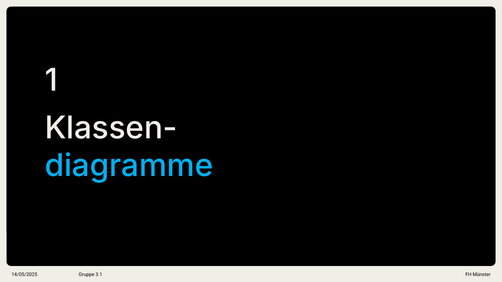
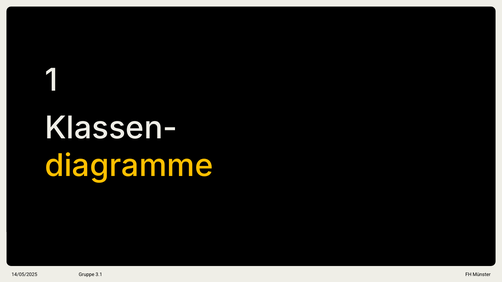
diagramme colour: light blue -> yellow
